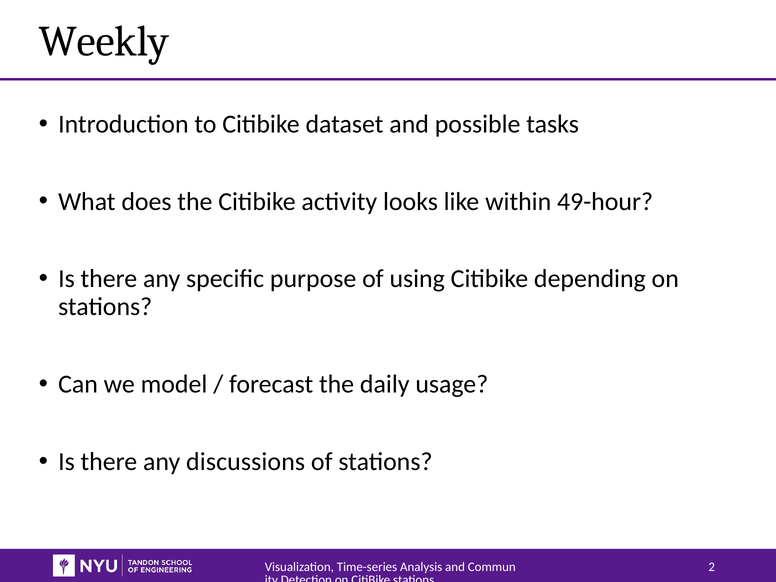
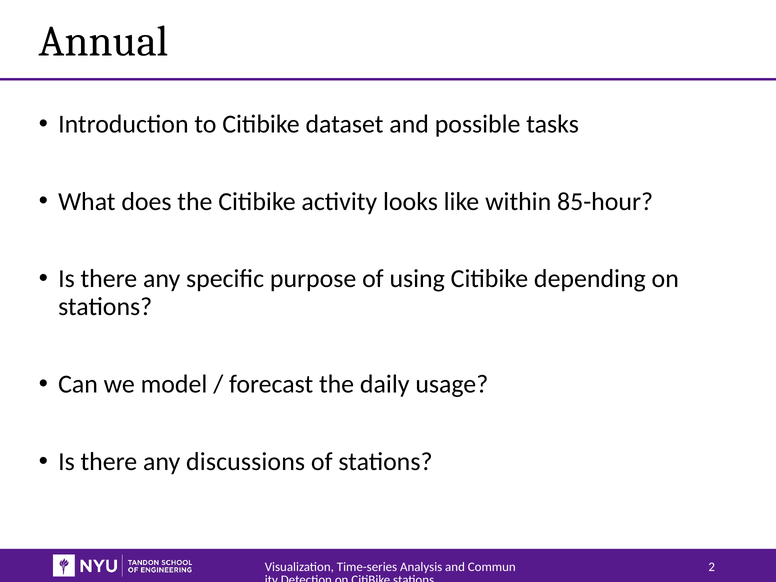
Weekly: Weekly -> Annual
49-hour: 49-hour -> 85-hour
